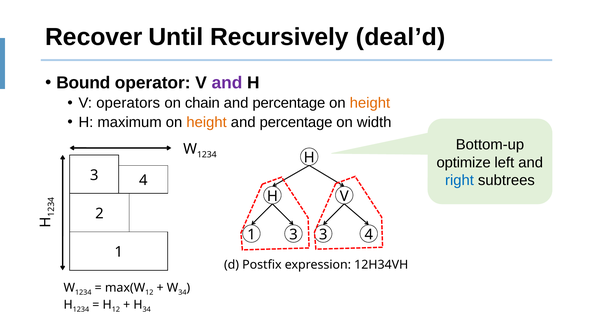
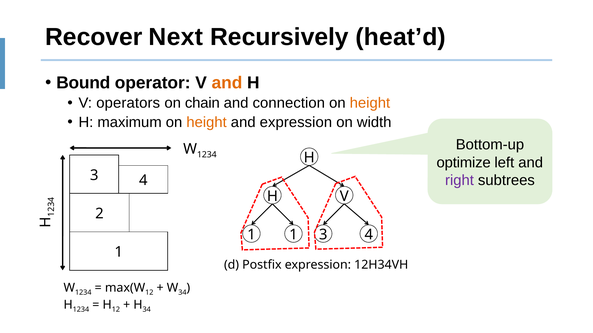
Until: Until -> Next
deal’d: deal’d -> heat’d
and at (227, 83) colour: purple -> orange
percentage at (289, 103): percentage -> connection
percentage at (296, 122): percentage -> expression
right colour: blue -> purple
1 3: 3 -> 1
